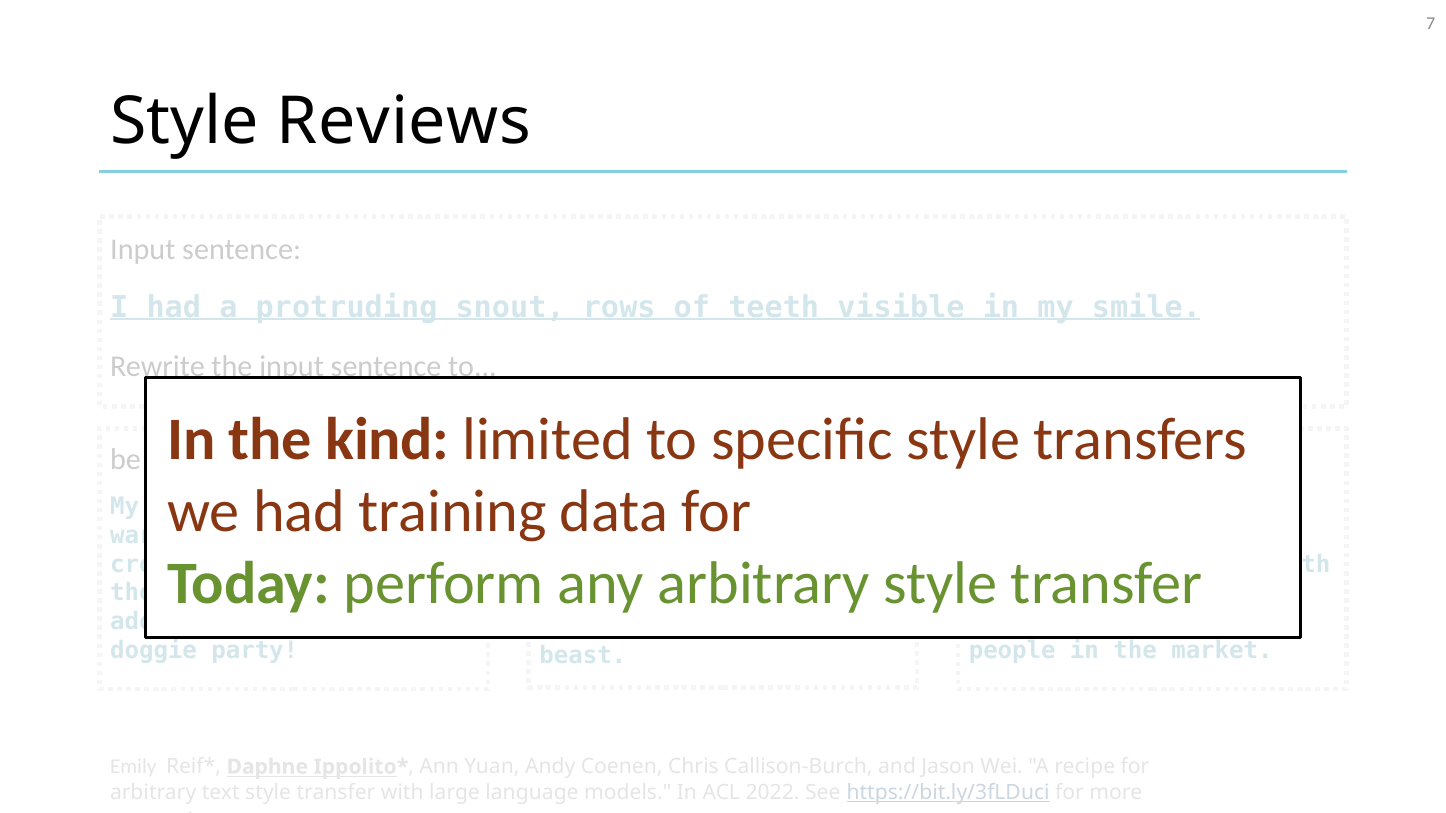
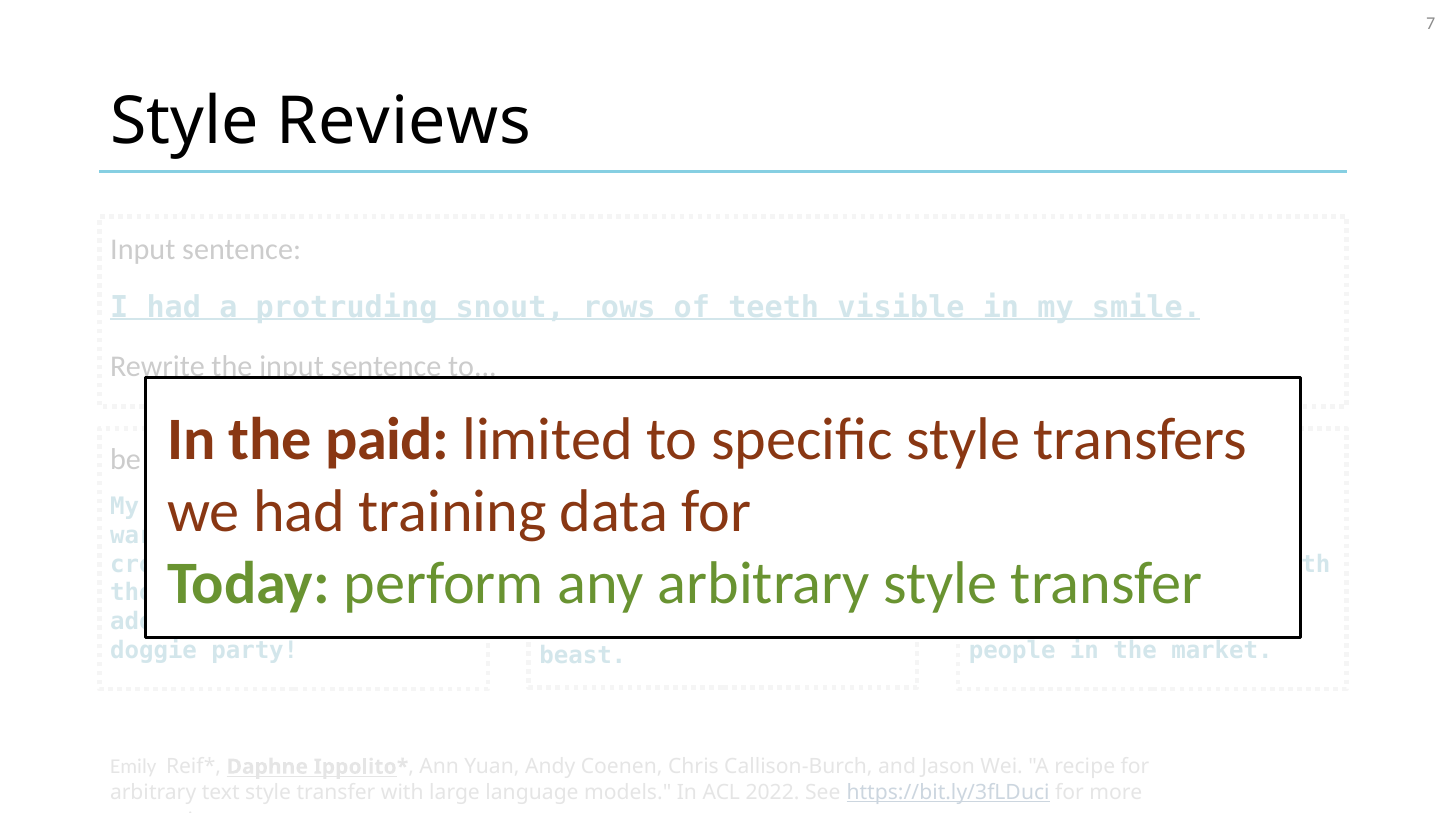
kind: kind -> paid
